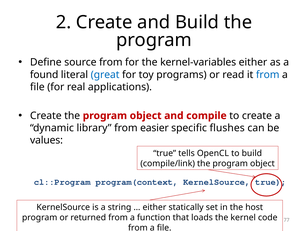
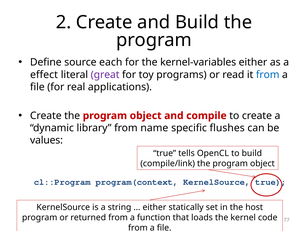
source from: from -> each
found: found -> effect
great colour: blue -> purple
easier: easier -> name
